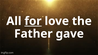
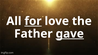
gave underline: none -> present
